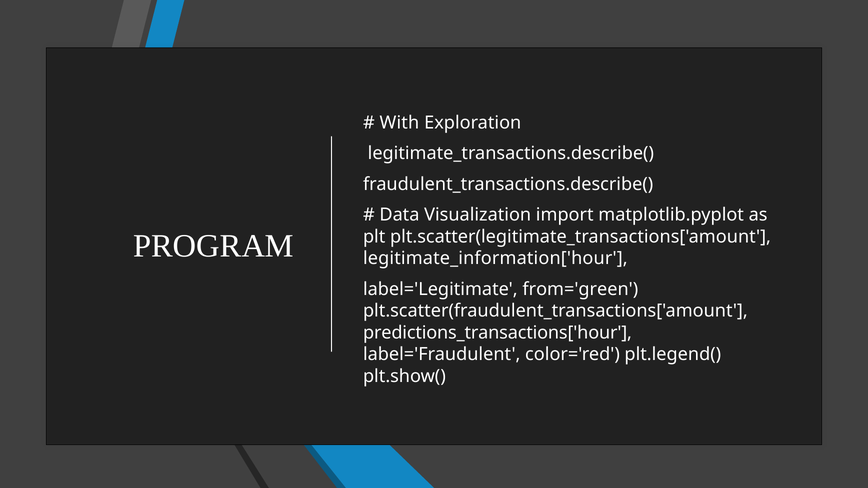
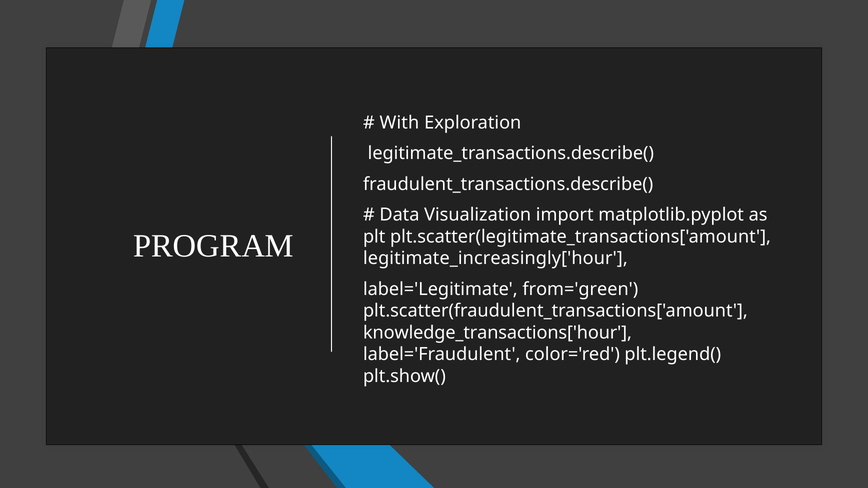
legitimate_information['hour: legitimate_information['hour -> legitimate_increasingly['hour
predictions_transactions['hour: predictions_transactions['hour -> knowledge_transactions['hour
